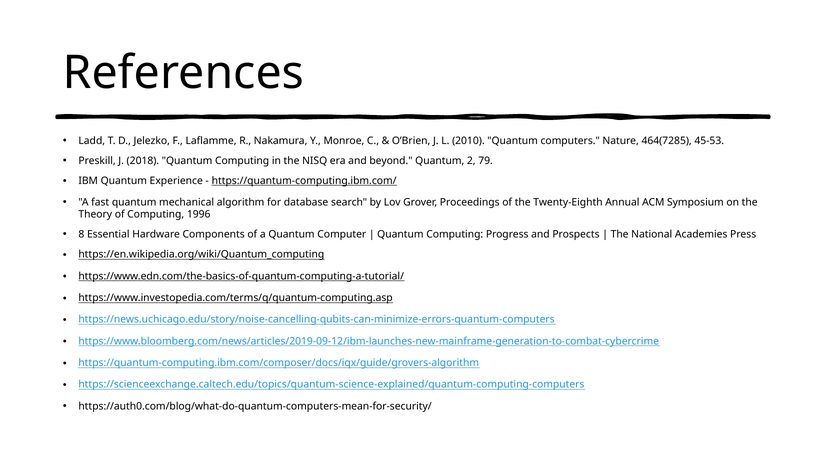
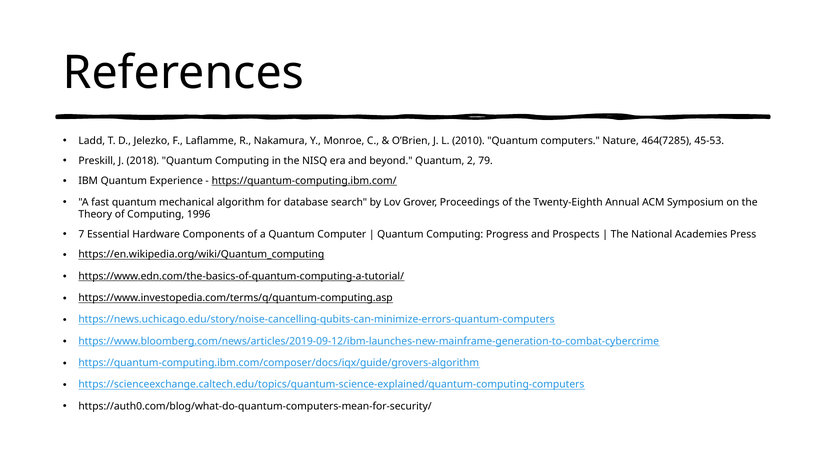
8: 8 -> 7
